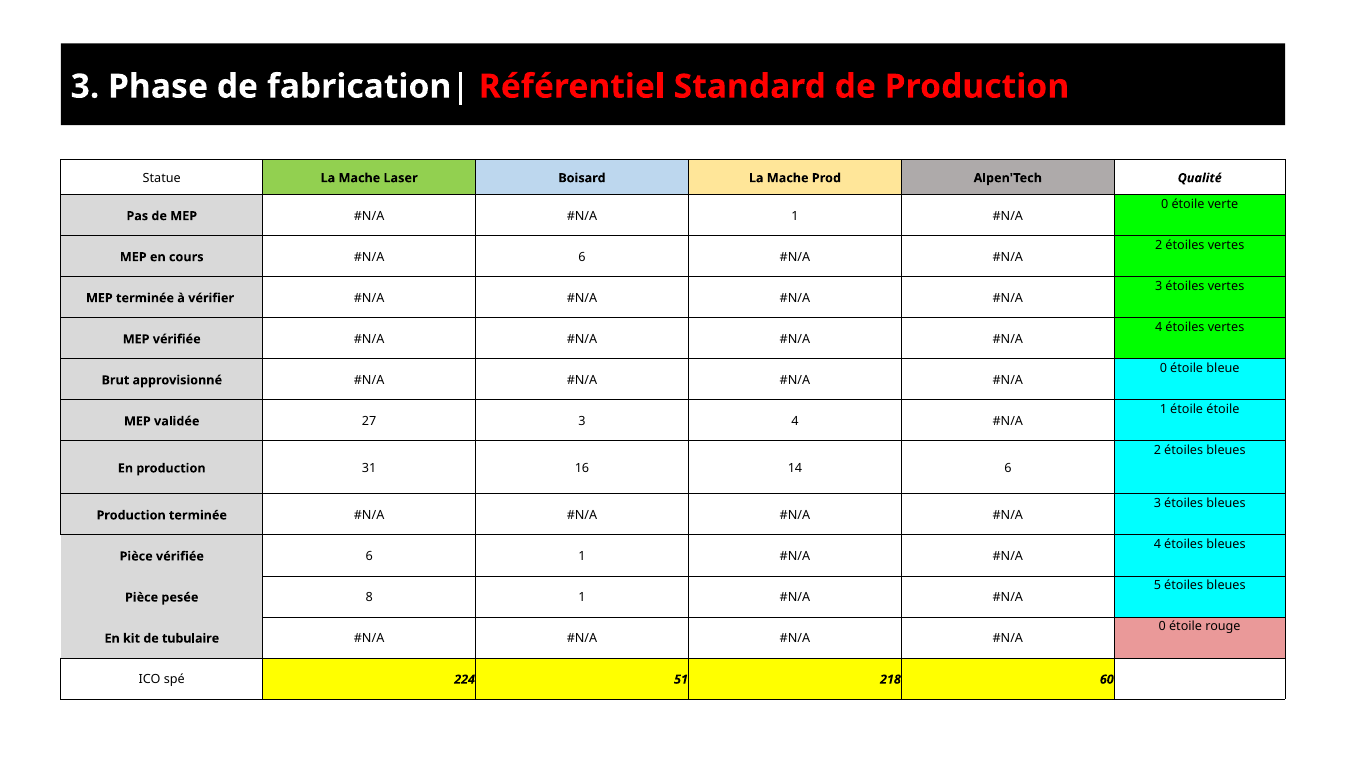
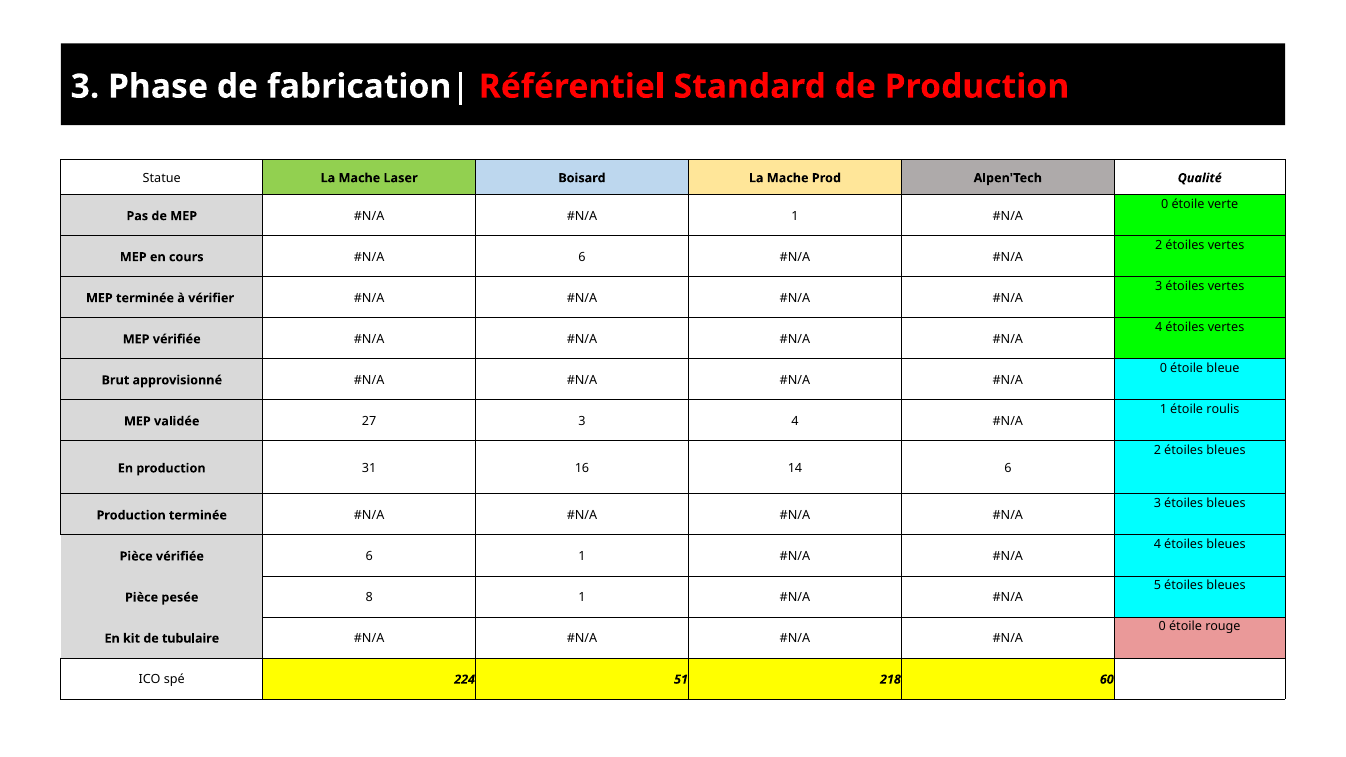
étoile étoile: étoile -> roulis
